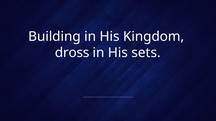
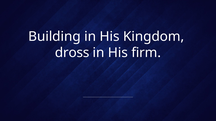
sets: sets -> firm
